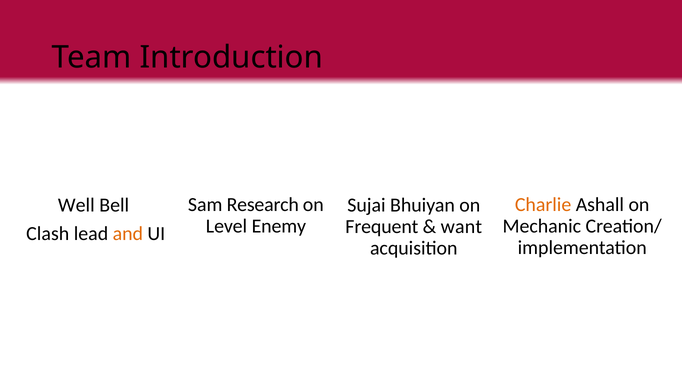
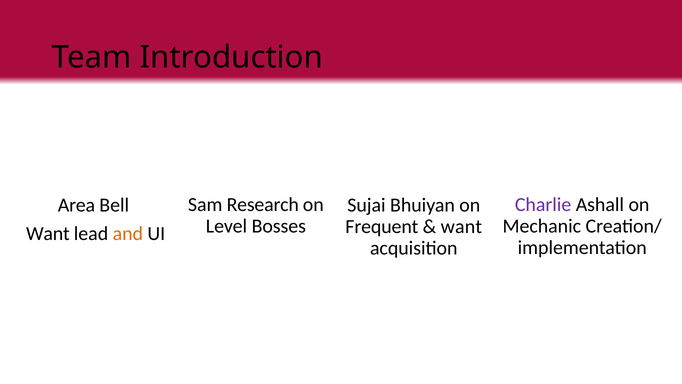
Charlie colour: orange -> purple
Well: Well -> Area
Enemy: Enemy -> Bosses
Clash at (48, 233): Clash -> Want
